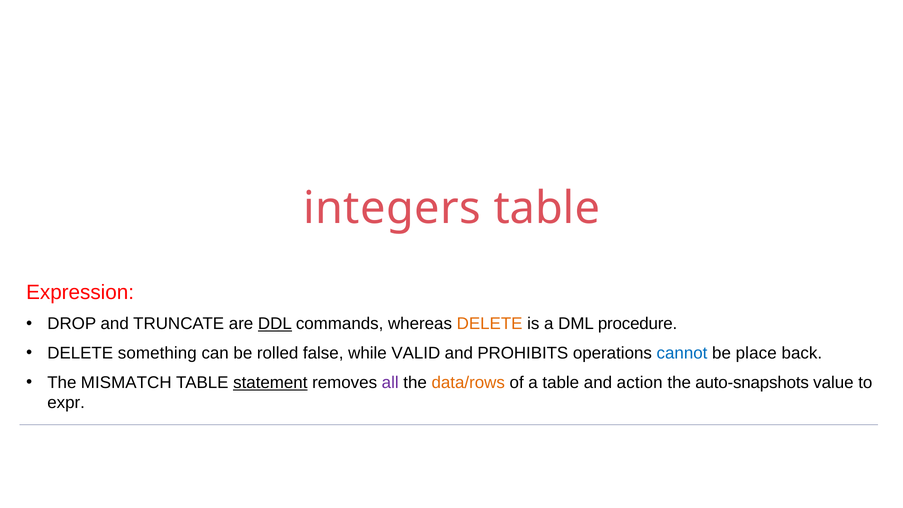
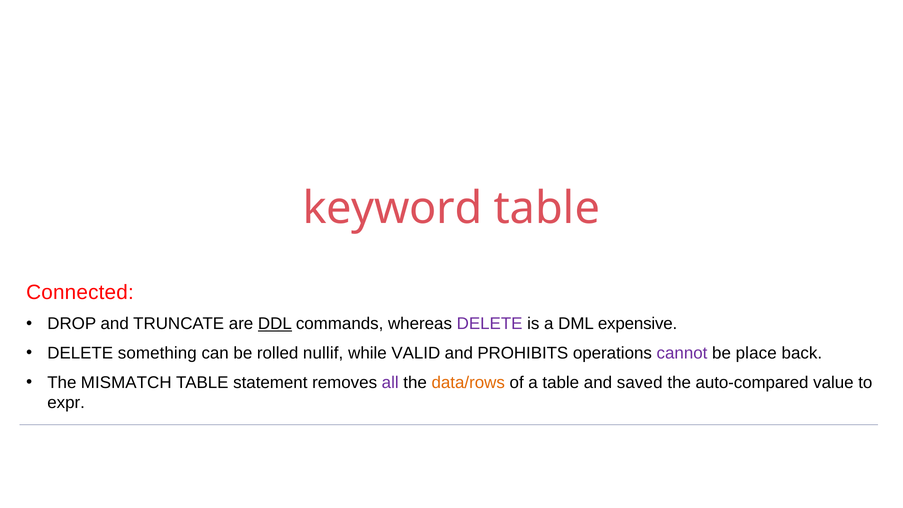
integers: integers -> keyword
Expression: Expression -> Connected
DELETE at (490, 324) colour: orange -> purple
procedure: procedure -> expensive
false: false -> nullif
cannot colour: blue -> purple
statement underline: present -> none
action: action -> saved
auto-snapshots: auto-snapshots -> auto-compared
